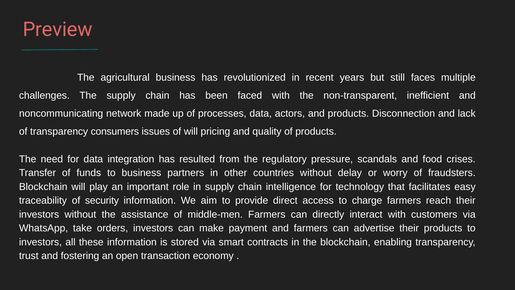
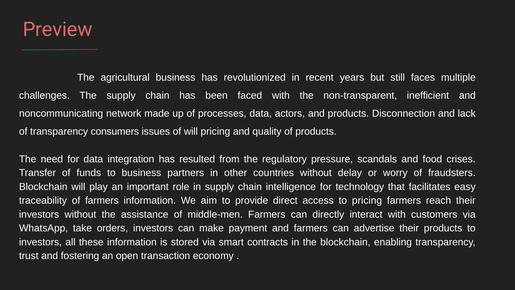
of security: security -> farmers
to charge: charge -> pricing
